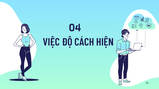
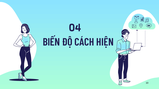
VIỆC: VIỆC -> BIẾN
